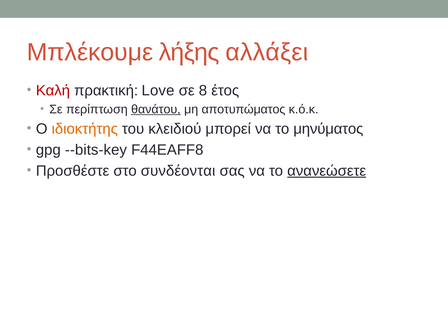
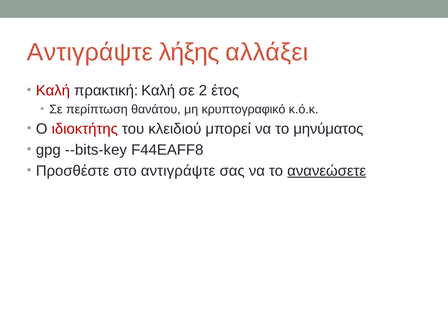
Μπλέκουμε at (90, 52): Μπλέκουμε -> Αντιγράψτε
πρακτική Love: Love -> Καλή
8: 8 -> 2
θανάτου underline: present -> none
αποτυπώματος: αποτυπώματος -> κρυπτογραφικό
ιδιοκτήτης colour: orange -> red
στο συνδέονται: συνδέονται -> αντιγράψτε
